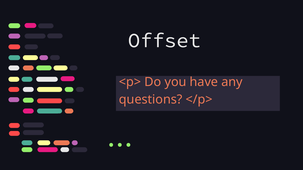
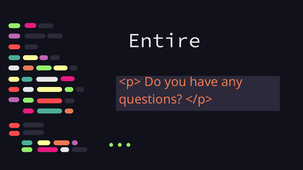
Offset: Offset -> Entire
